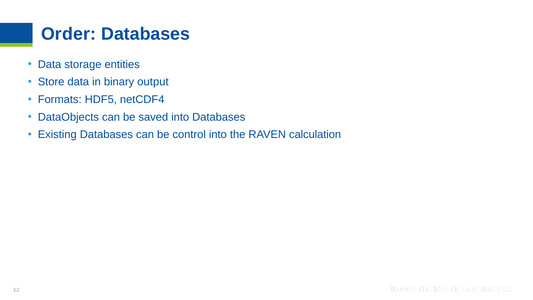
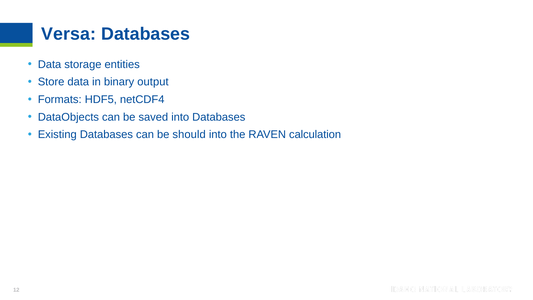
Order: Order -> Versa
control: control -> should
